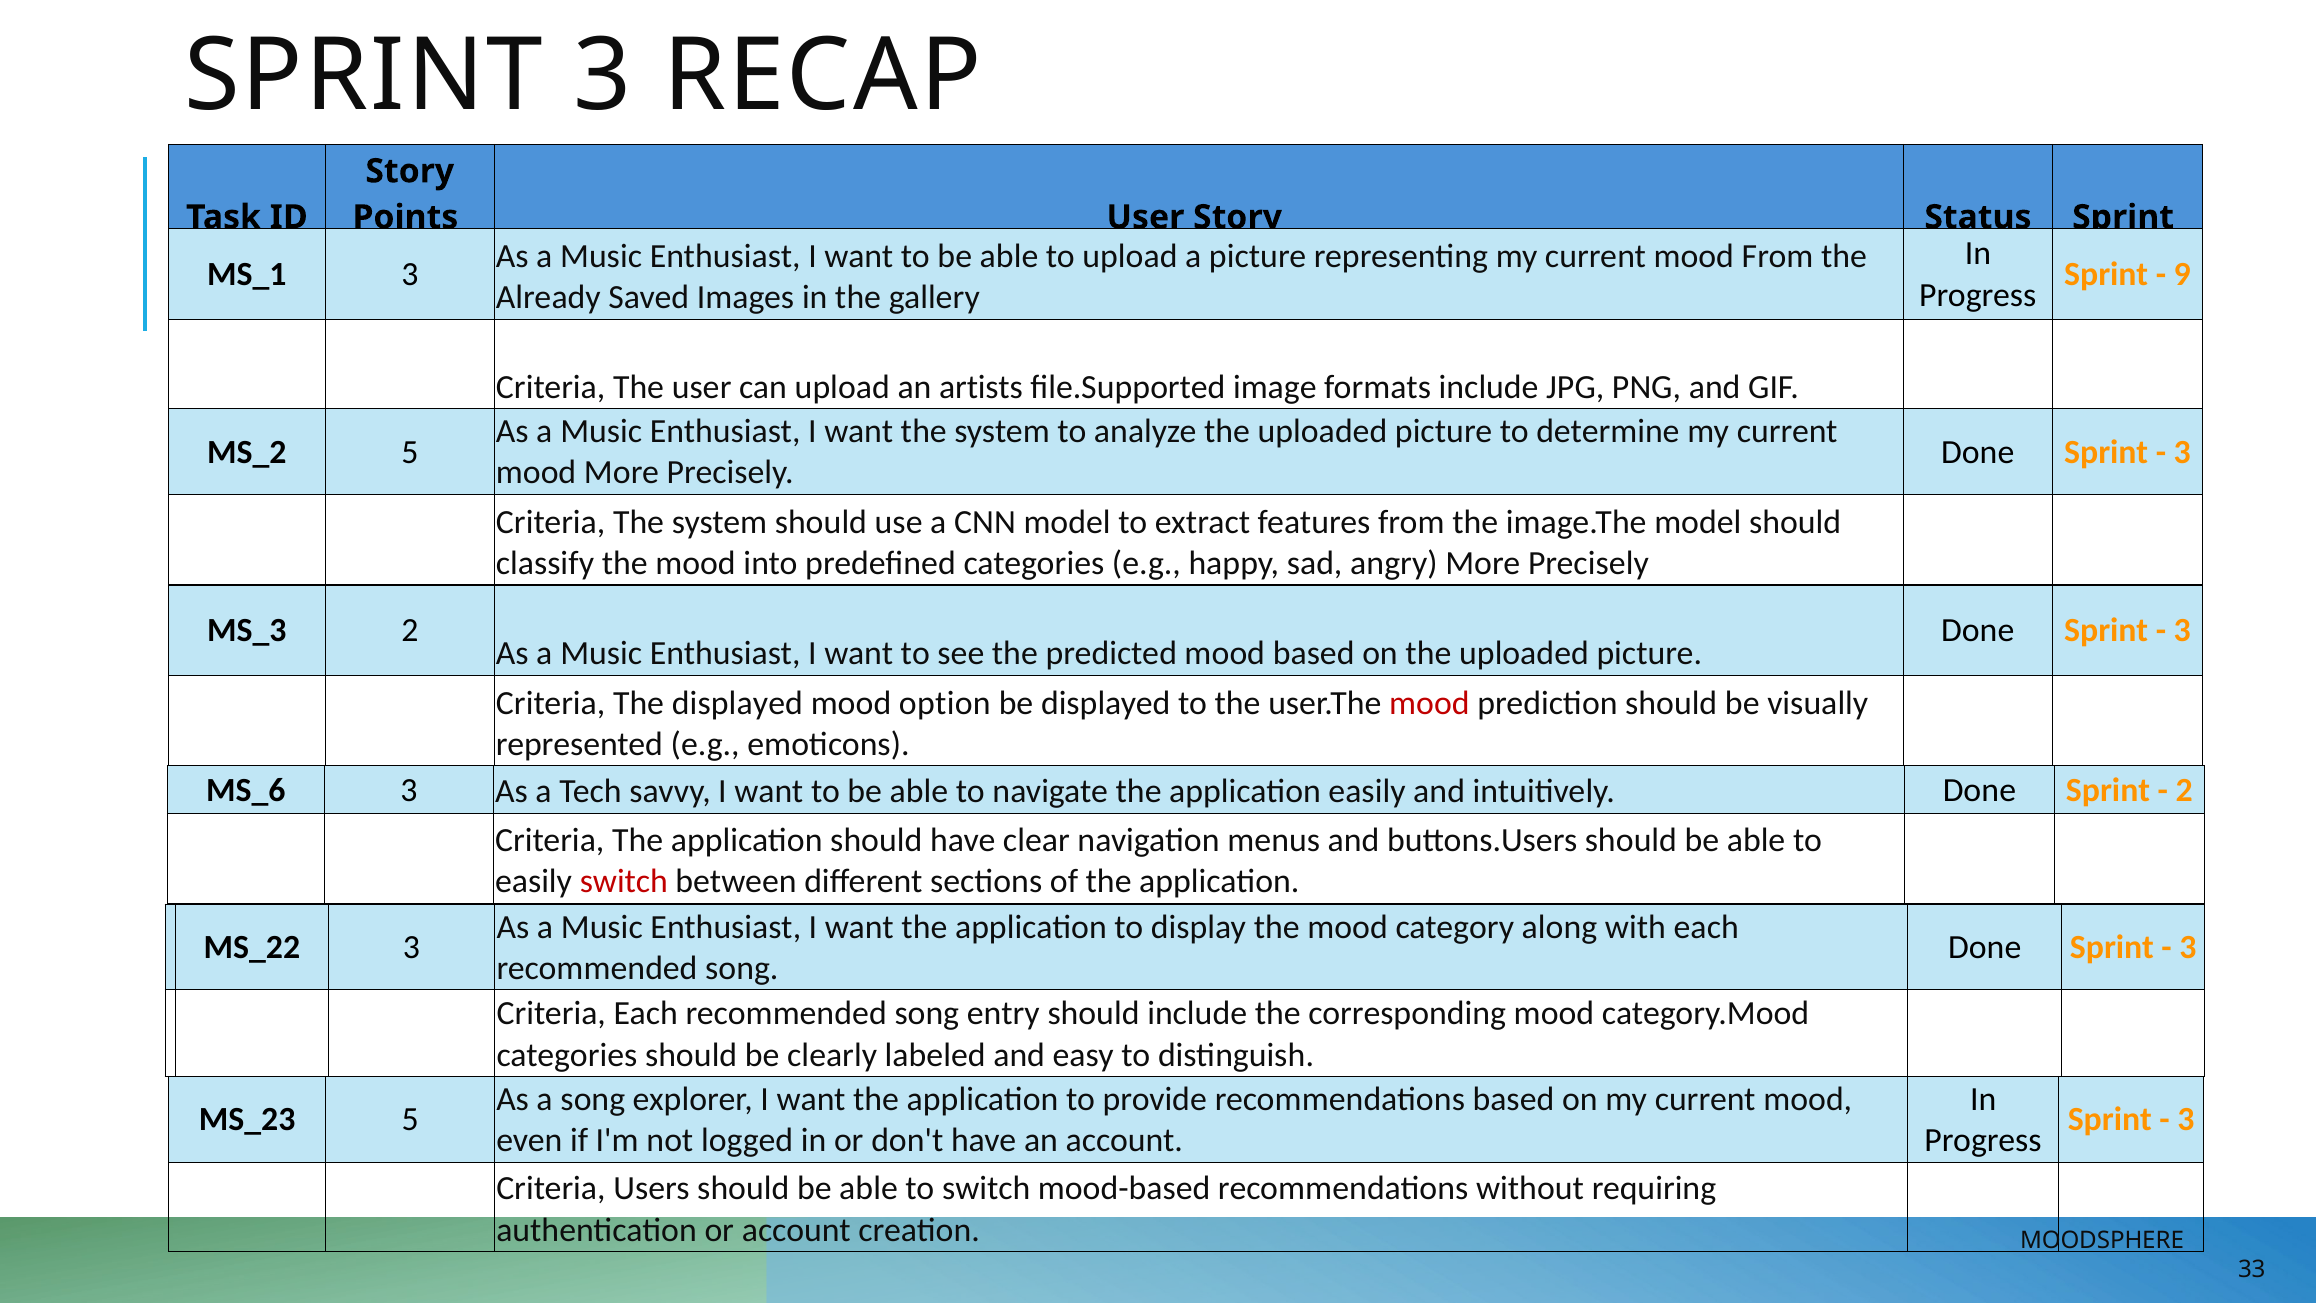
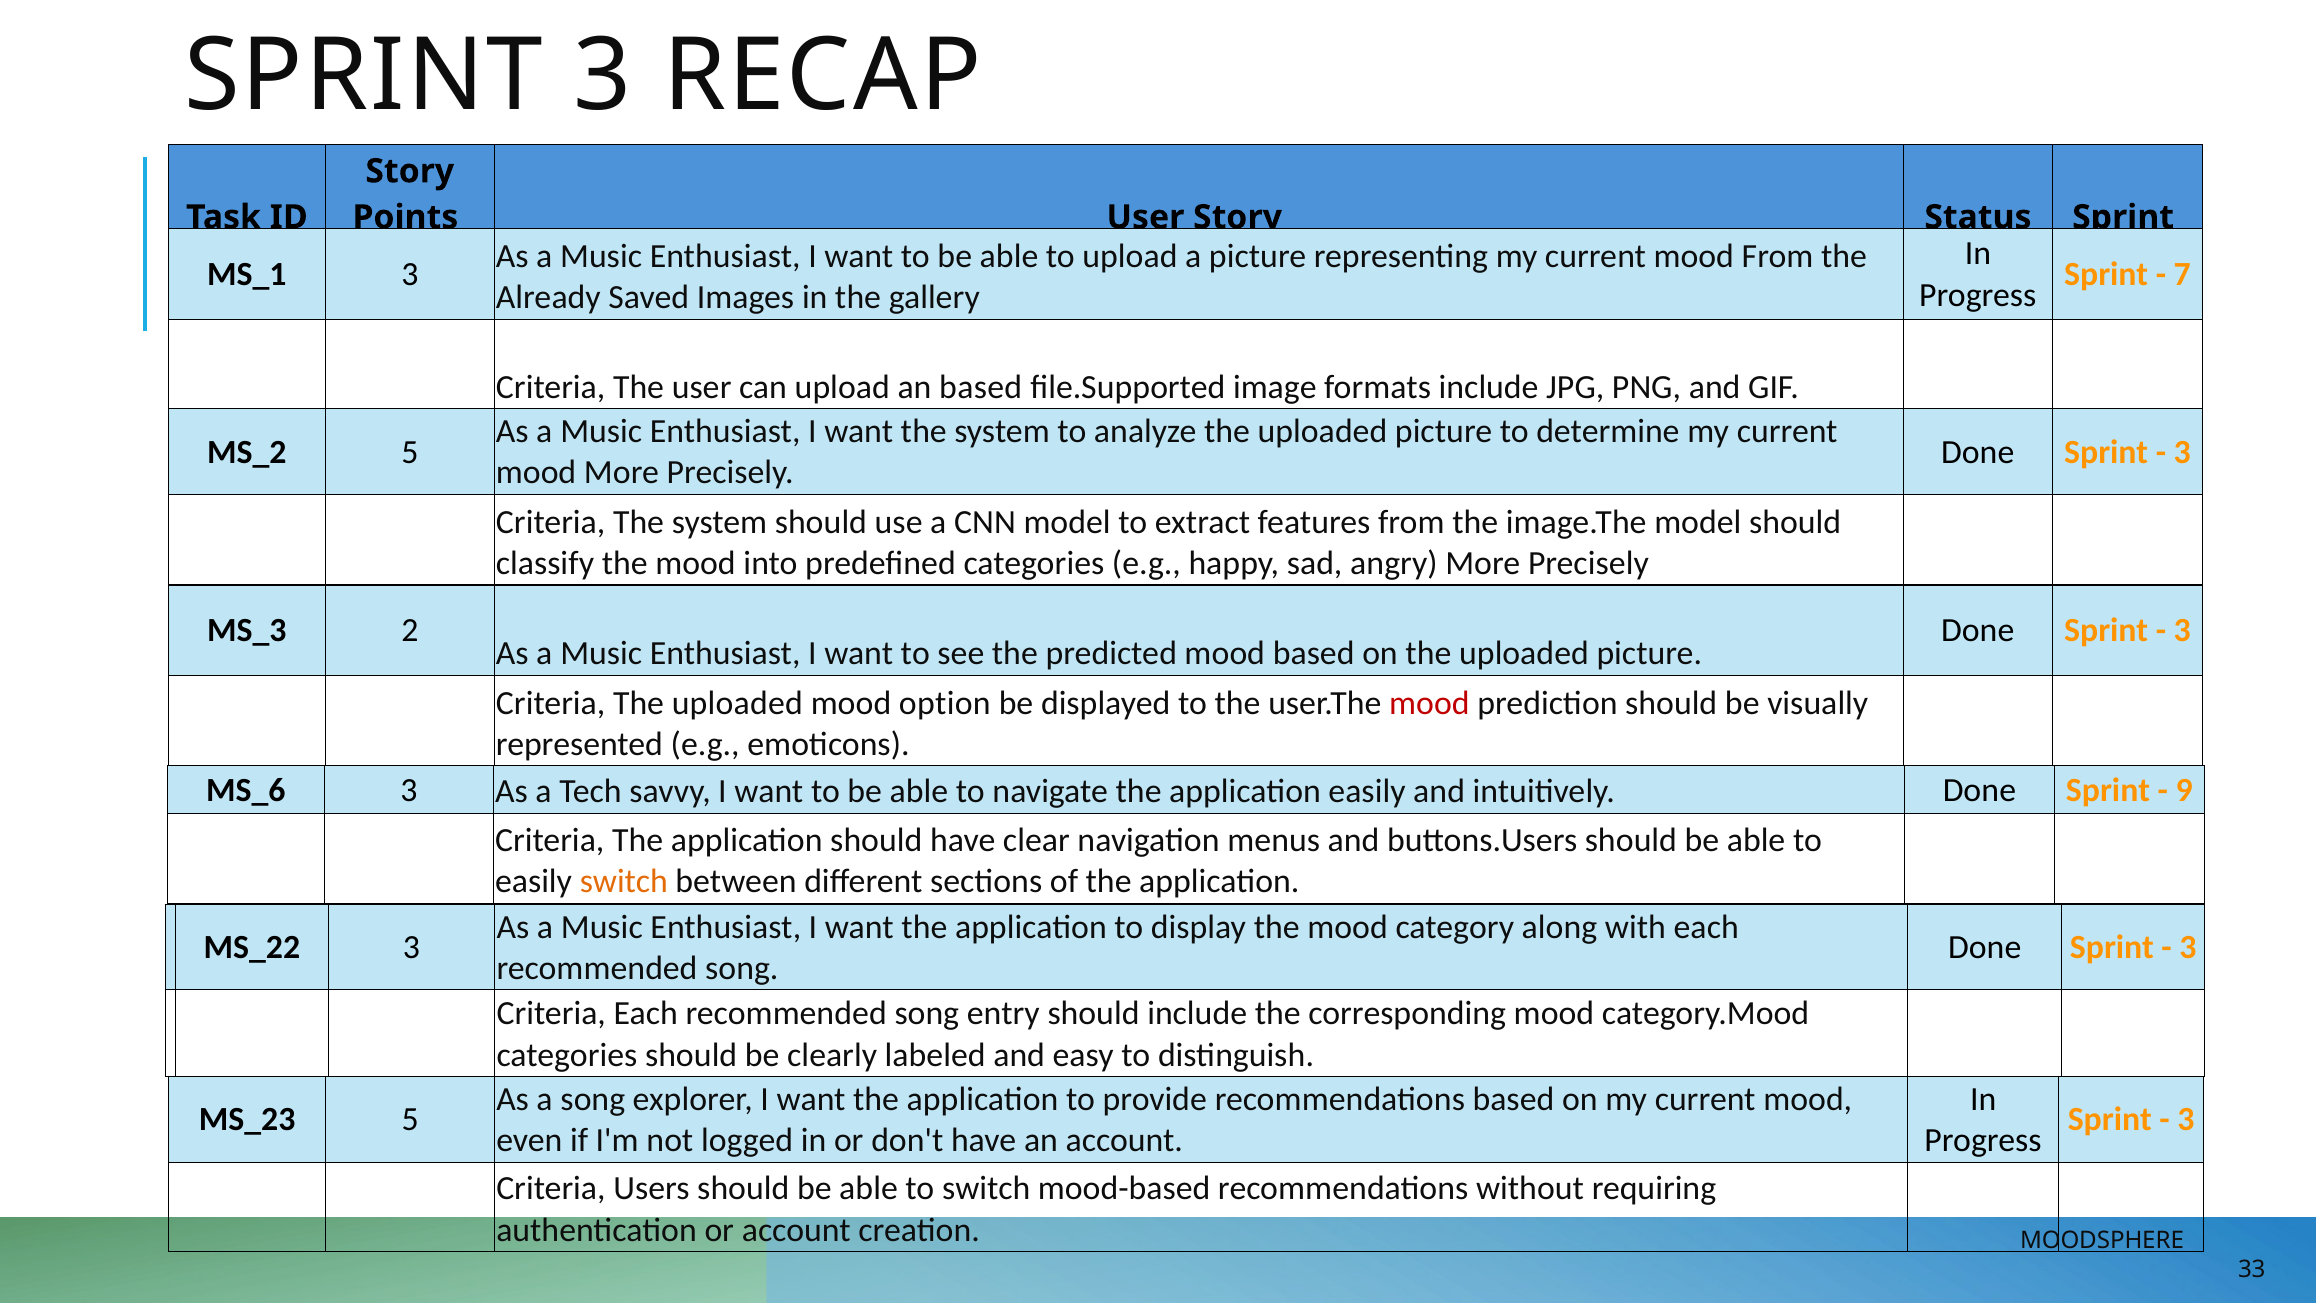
9: 9 -> 7
an artists: artists -> based
Criteria The displayed: displayed -> uploaded
2 at (2184, 790): 2 -> 9
switch at (624, 881) colour: red -> orange
